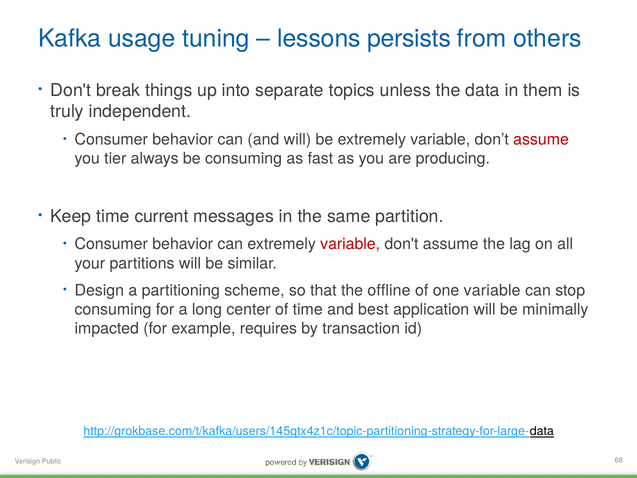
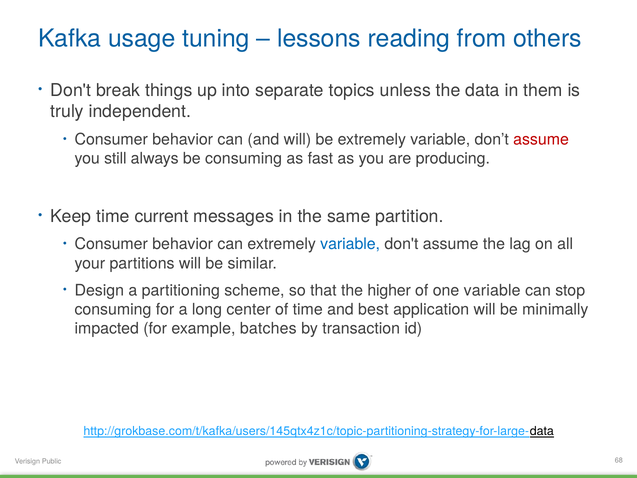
persists: persists -> reading
tier: tier -> still
variable at (350, 244) colour: red -> blue
offline: offline -> higher
requires: requires -> batches
